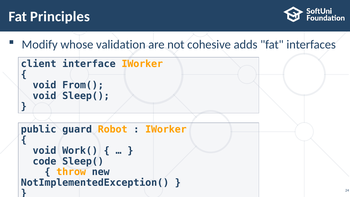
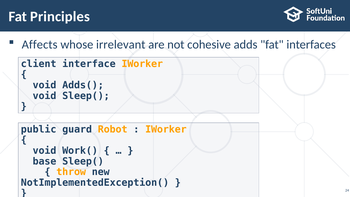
Modify: Modify -> Affects
validation: validation -> irrelevant
From(: From( -> Adds(
code: code -> base
